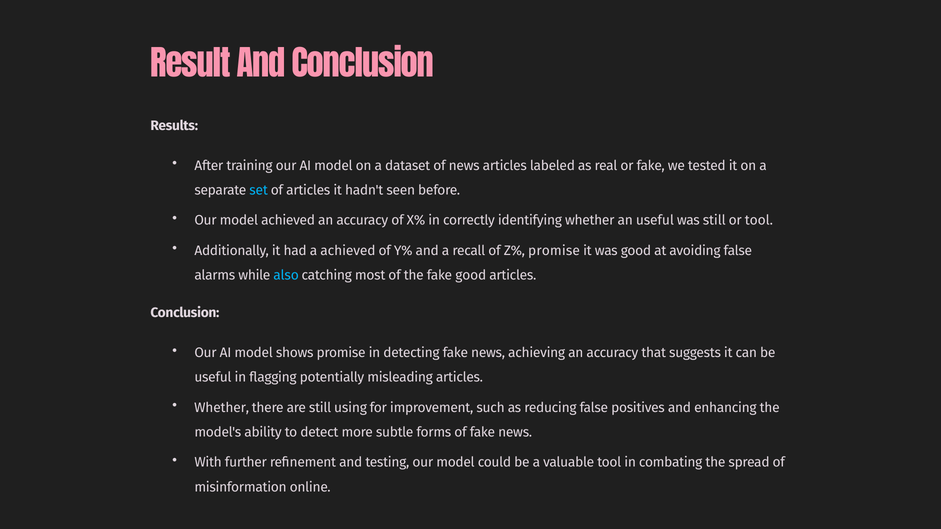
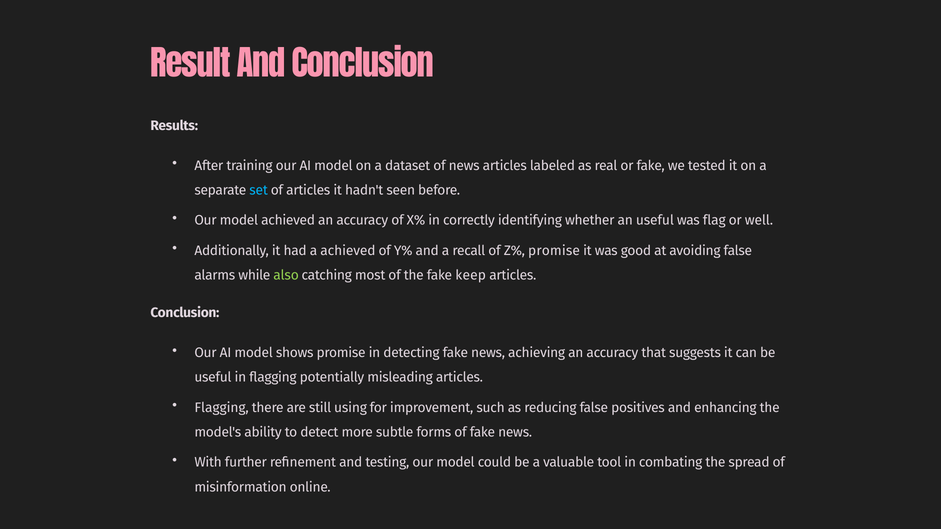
was still: still -> flag
or tool: tool -> well
also colour: light blue -> light green
fake good: good -> keep
Whether at (222, 408): Whether -> Flagging
